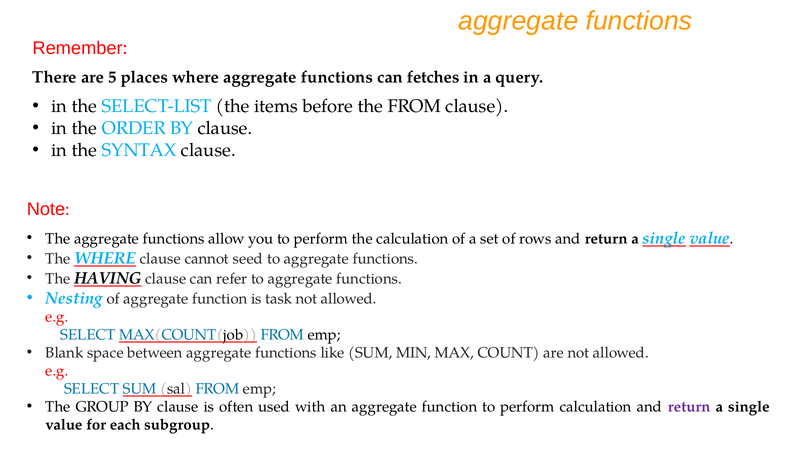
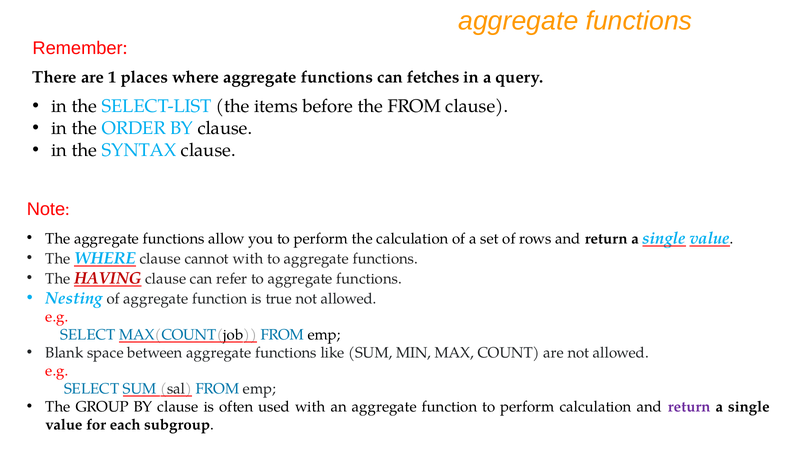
5: 5 -> 1
cannot seed: seed -> with
HAVING colour: black -> red
task: task -> true
